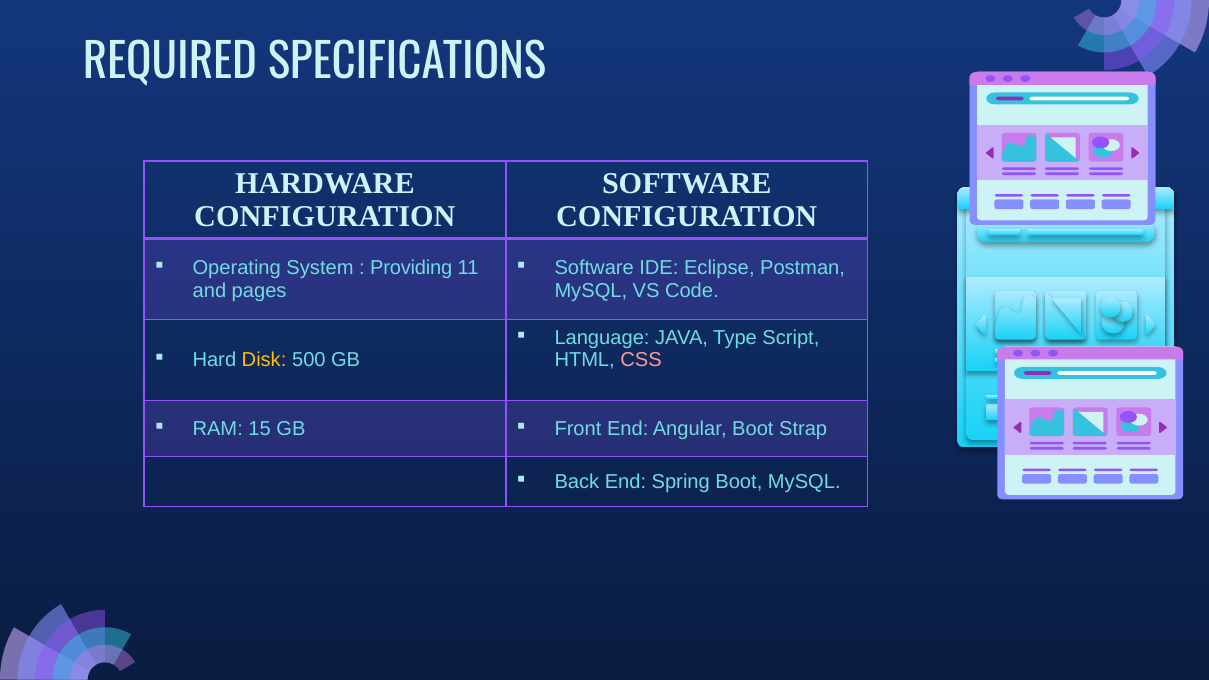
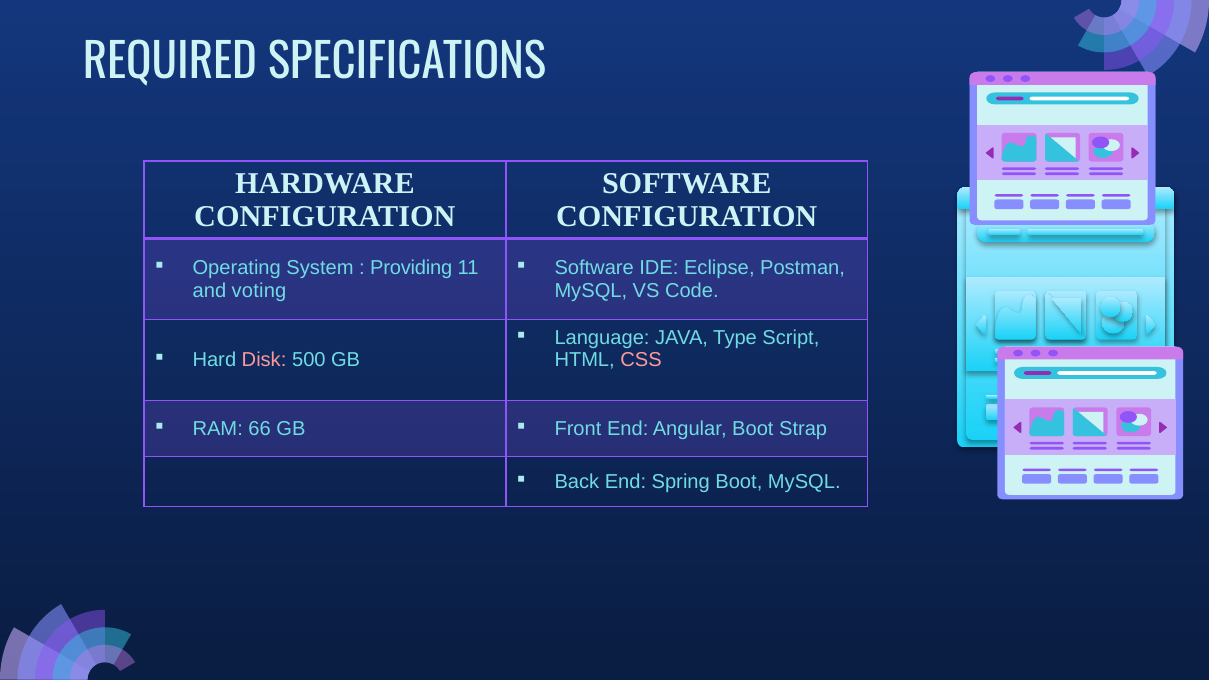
pages: pages -> voting
Disk colour: yellow -> pink
15: 15 -> 66
